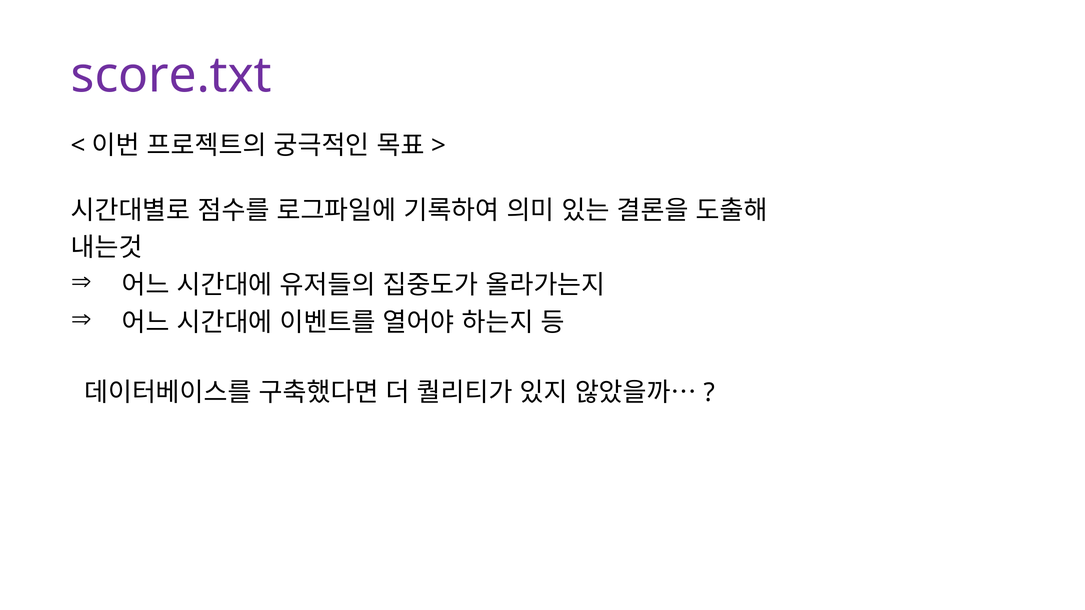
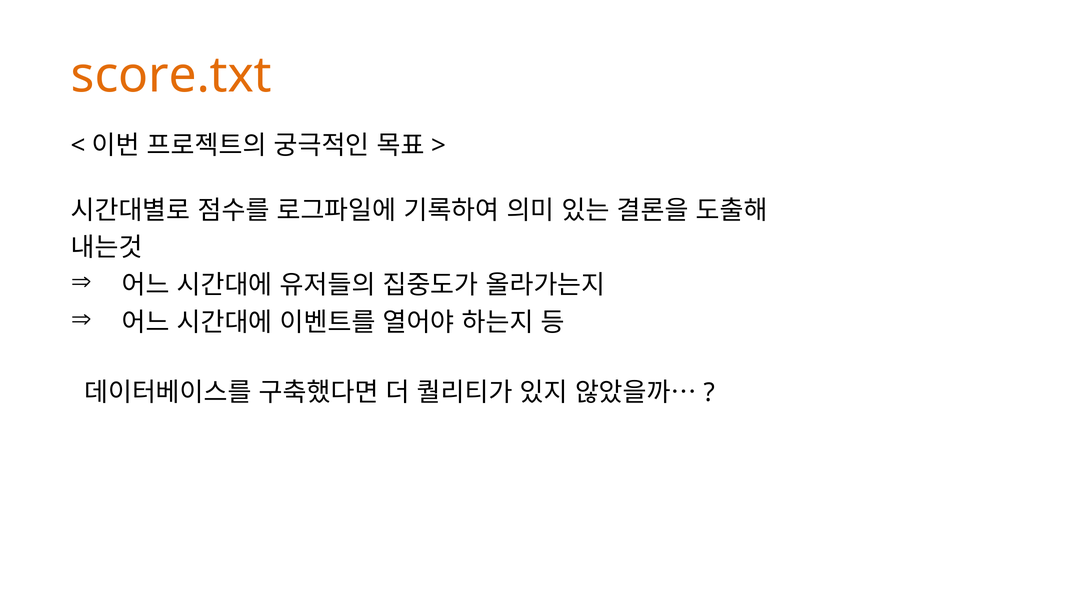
score.txt colour: purple -> orange
